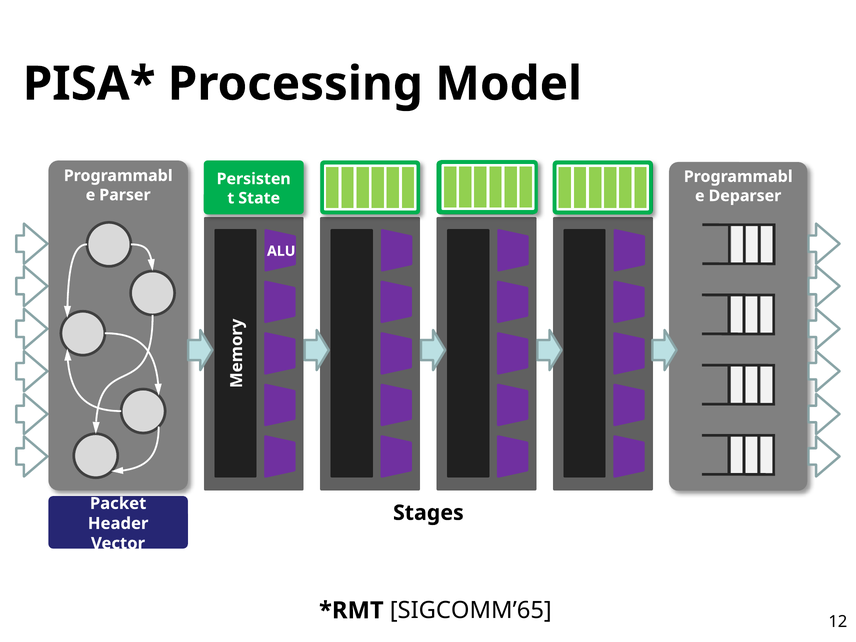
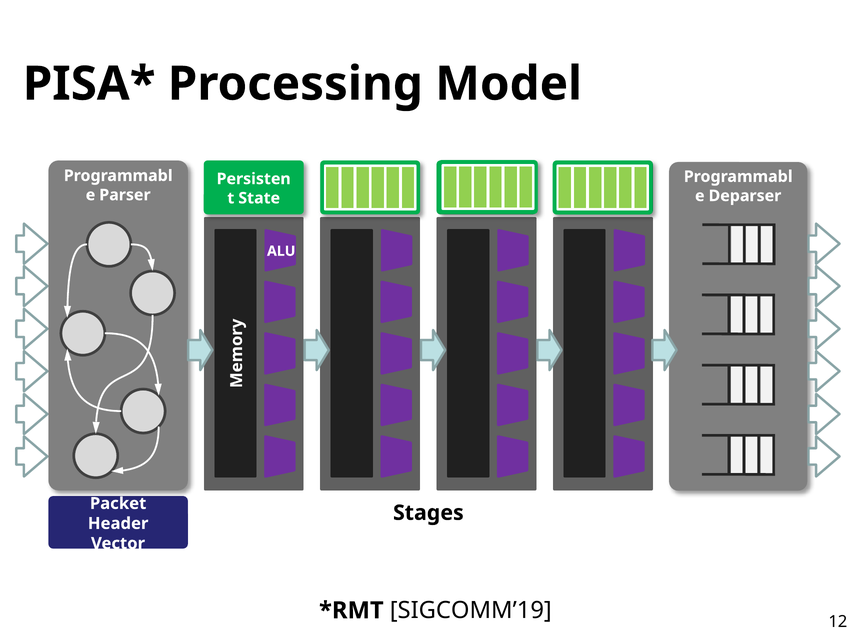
SIGCOMM’65: SIGCOMM’65 -> SIGCOMM’19
